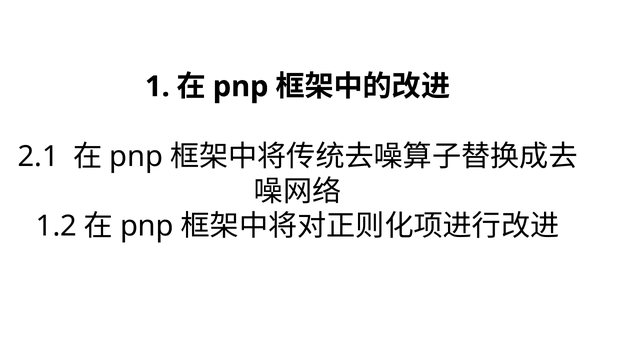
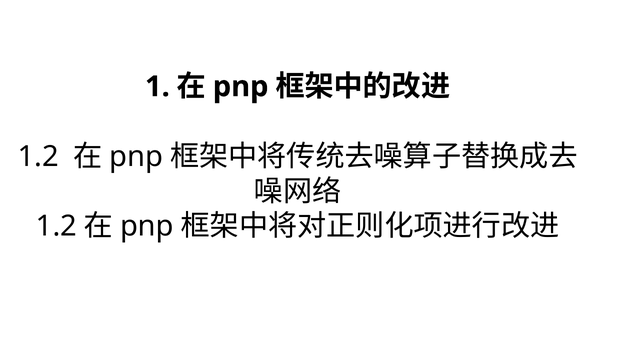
2.1 at (38, 157): 2.1 -> 1.2
